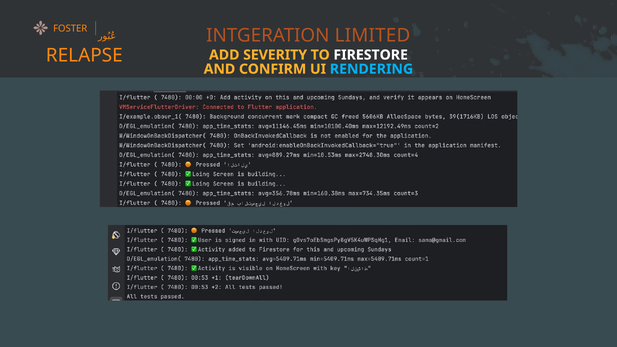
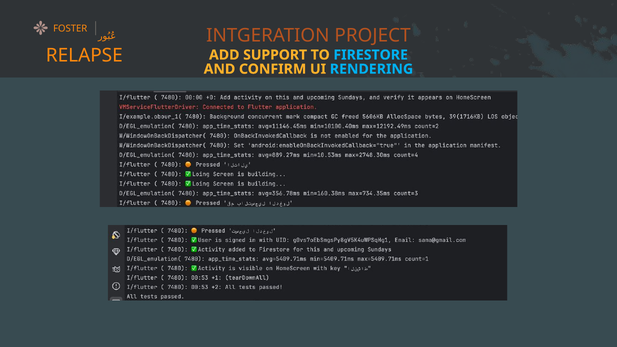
LIMITED: LIMITED -> PROJECT
SEVERITY: SEVERITY -> SUPPORT
FIRESTORE colour: white -> light blue
